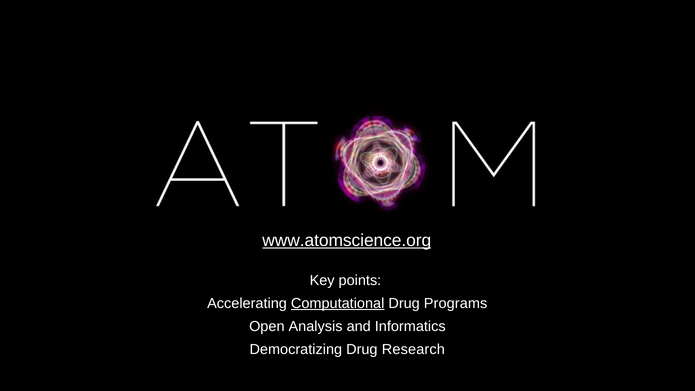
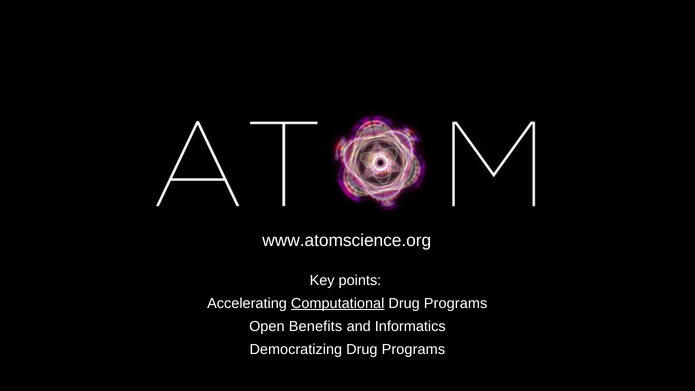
www.atomscience.org underline: present -> none
Analysis: Analysis -> Benefits
Democratizing Drug Research: Research -> Programs
